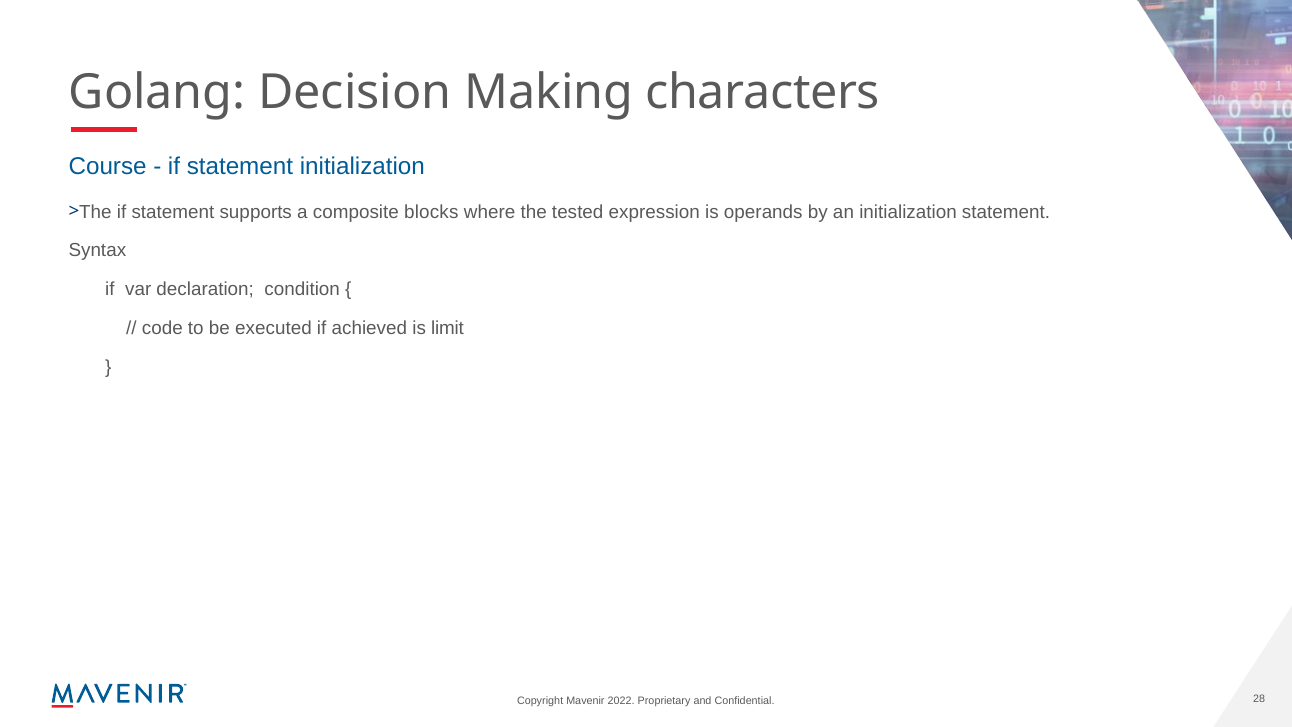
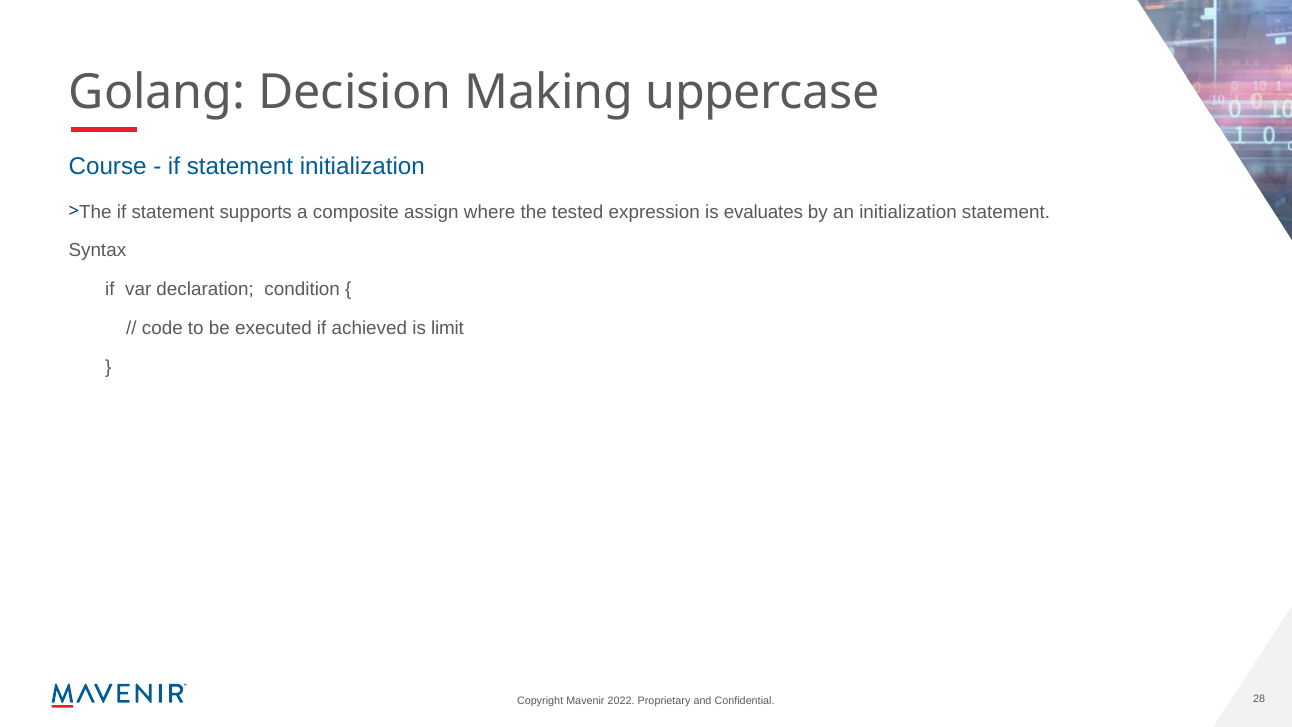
characters: characters -> uppercase
blocks: blocks -> assign
operands: operands -> evaluates
